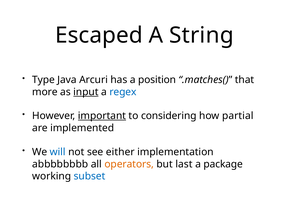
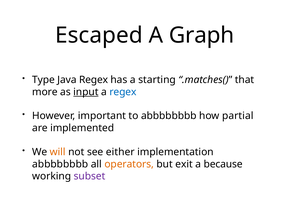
String: String -> Graph
Java Arcuri: Arcuri -> Regex
position: position -> starting
important underline: present -> none
to considering: considering -> abbbbbbbb
will colour: blue -> orange
last: last -> exit
package: package -> because
subset colour: blue -> purple
